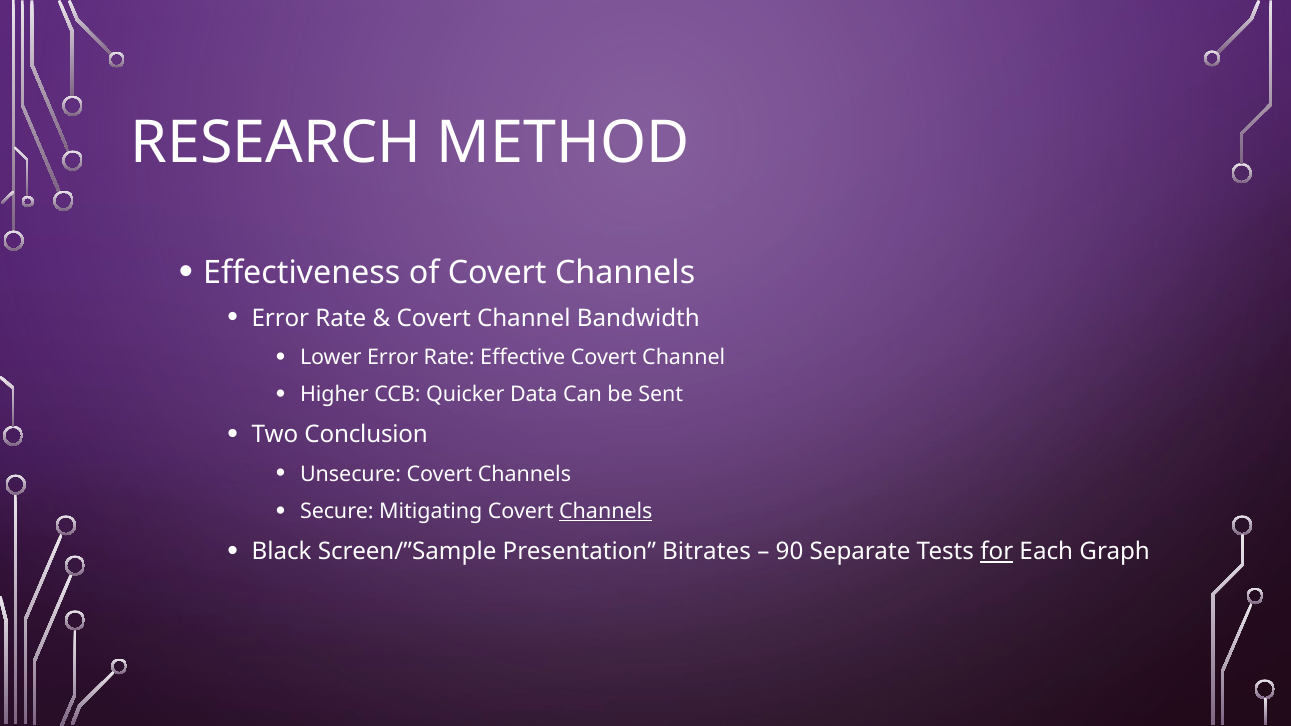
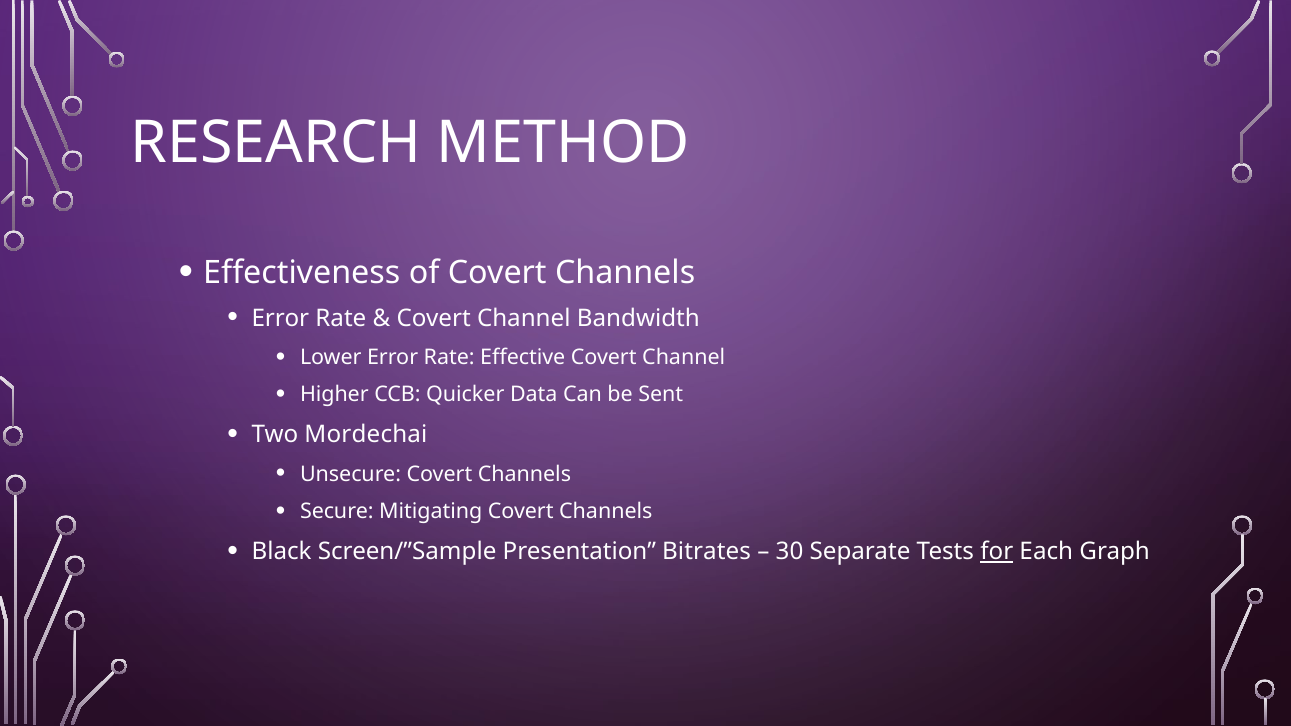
Conclusion: Conclusion -> Mordechai
Channels at (606, 512) underline: present -> none
90: 90 -> 30
